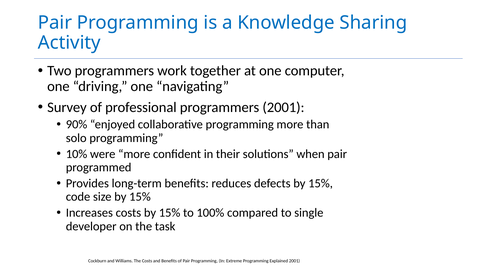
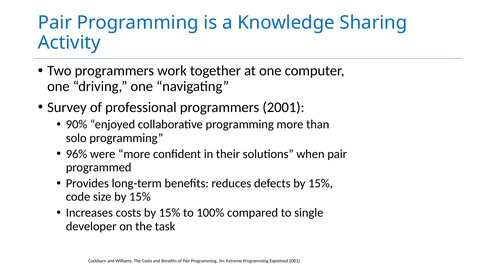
10%: 10% -> 96%
